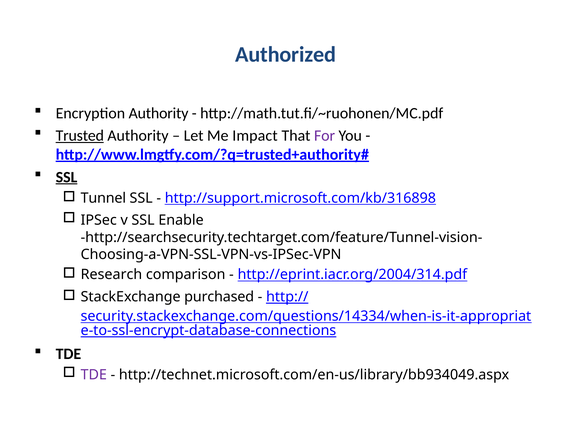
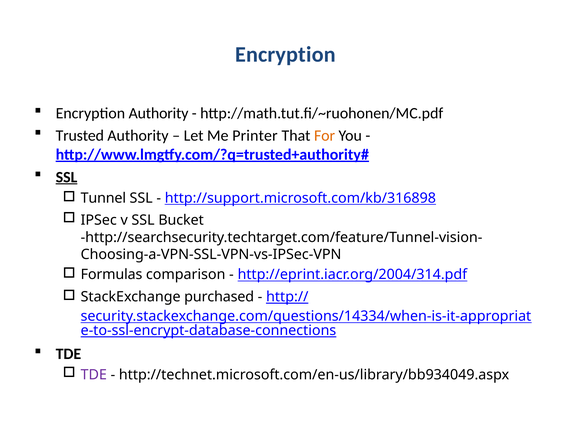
Authorized at (286, 54): Authorized -> Encryption
Trusted underline: present -> none
Impact: Impact -> Printer
For colour: purple -> orange
Enable: Enable -> Bucket
Research: Research -> Formulas
